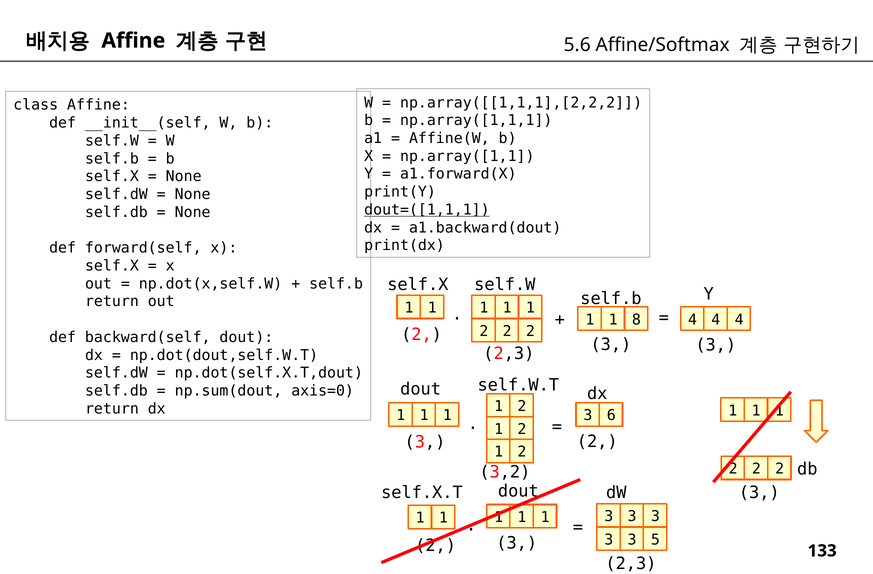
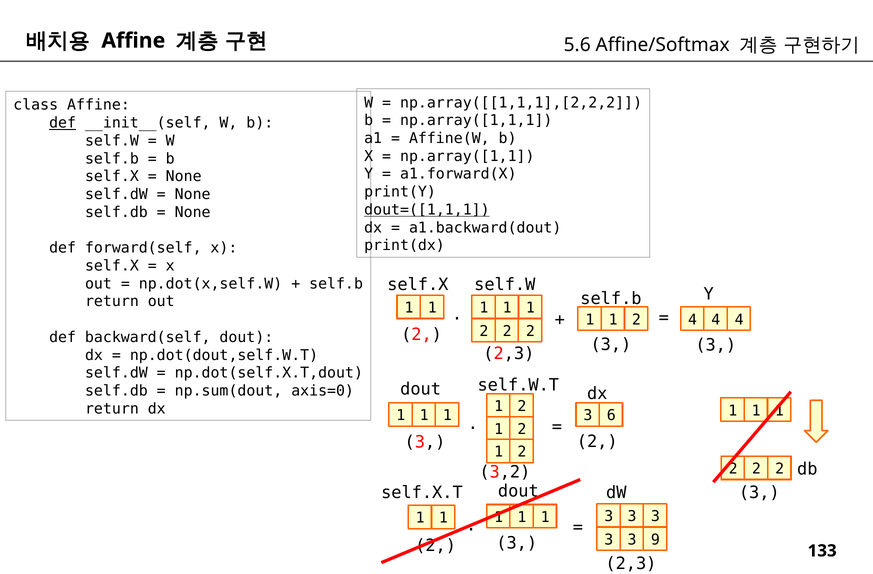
def at (63, 123) underline: none -> present
8 at (636, 319): 8 -> 2
5: 5 -> 9
